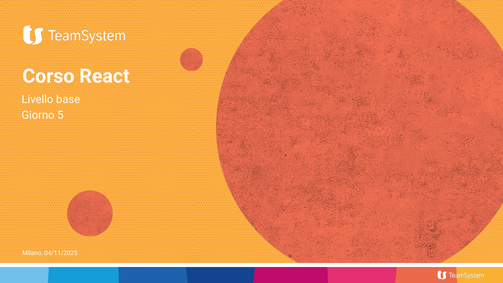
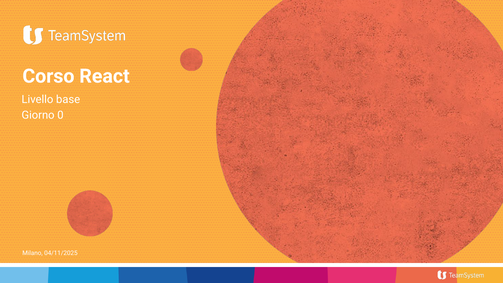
5: 5 -> 0
